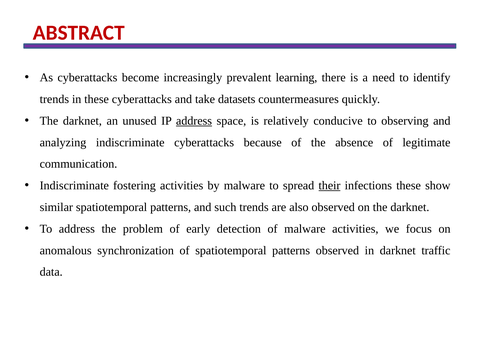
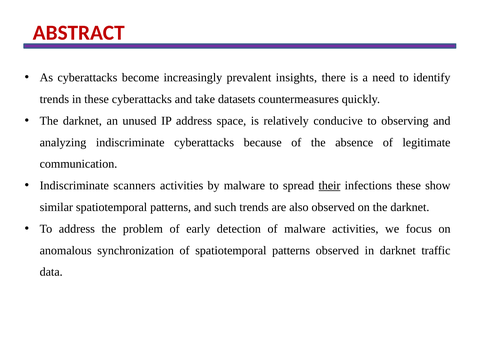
learning: learning -> insights
address at (194, 121) underline: present -> none
fostering: fostering -> scanners
